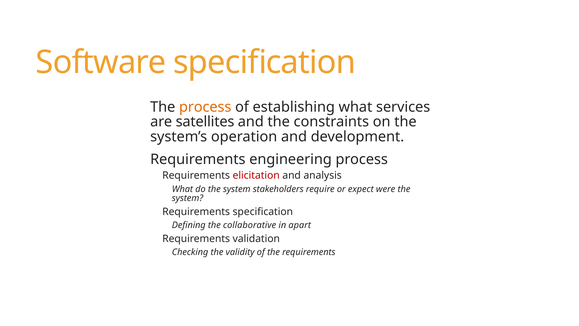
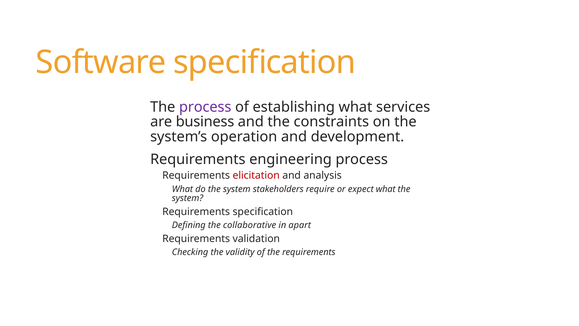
process at (205, 107) colour: orange -> purple
satellites: satellites -> business
expect were: were -> what
